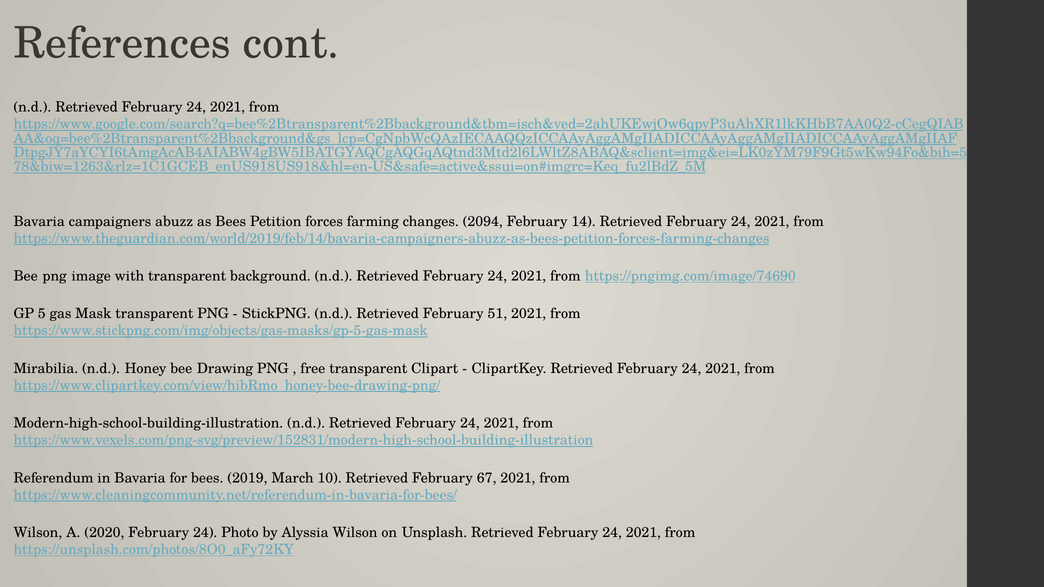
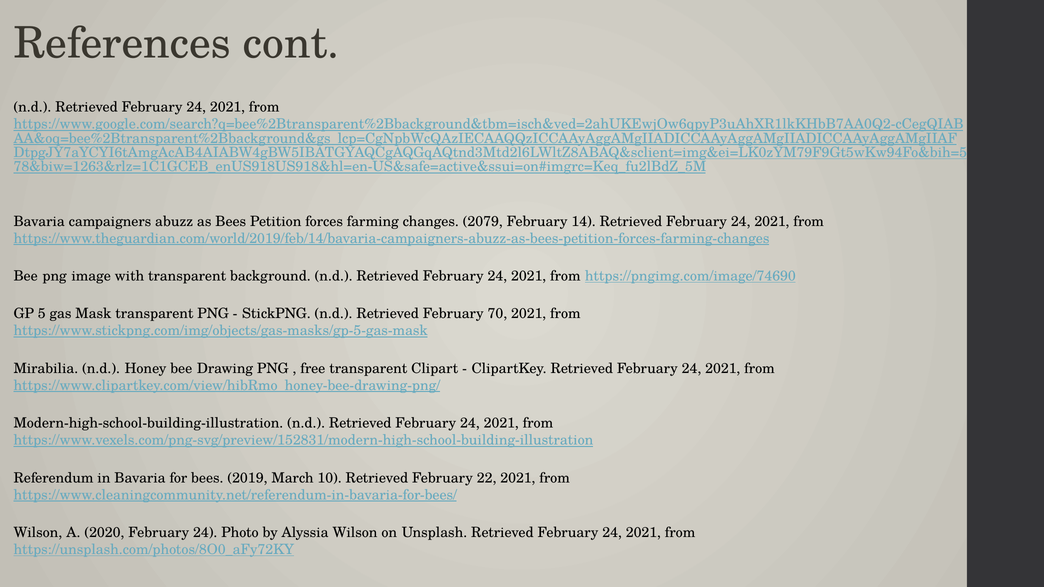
2094: 2094 -> 2079
51: 51 -> 70
67: 67 -> 22
